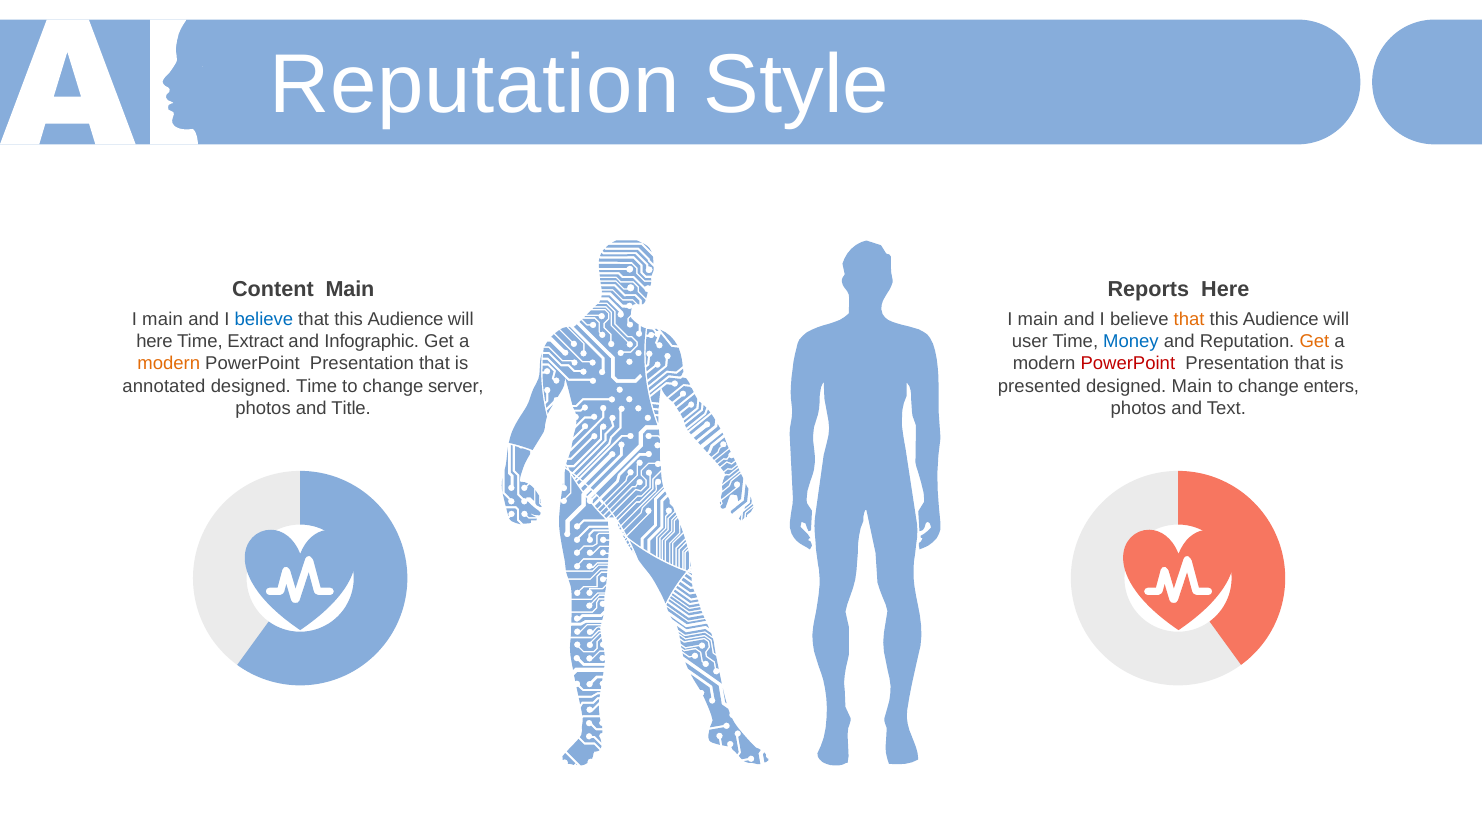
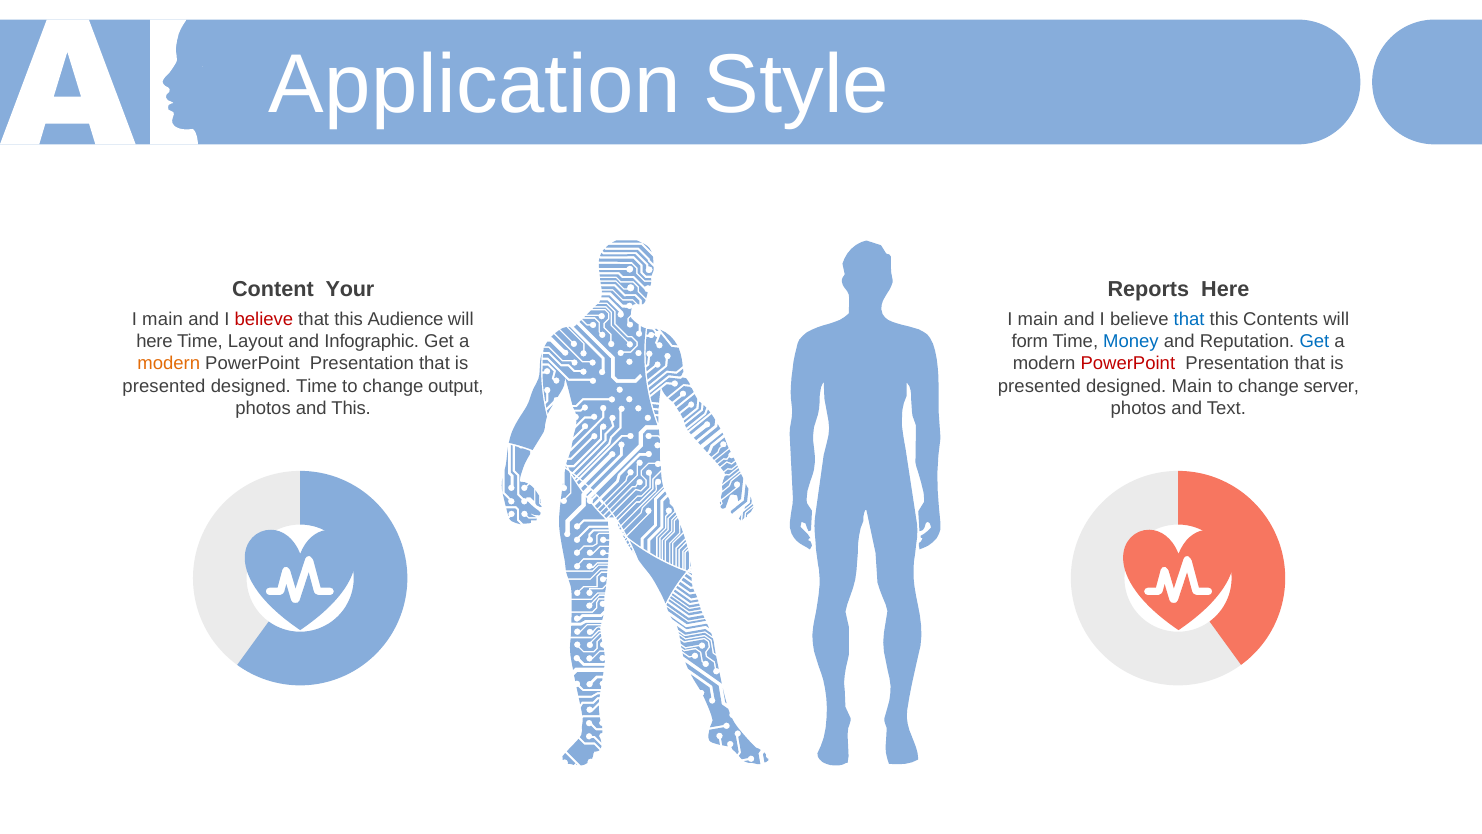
Reputation at (474, 85): Reputation -> Application
Content Main: Main -> Your
believe at (264, 319) colour: blue -> red
that at (1189, 319) colour: orange -> blue
Audience at (1281, 319): Audience -> Contents
Extract: Extract -> Layout
user: user -> form
Get at (1314, 341) colour: orange -> blue
annotated at (164, 386): annotated -> presented
server: server -> output
enters: enters -> server
and Title: Title -> This
